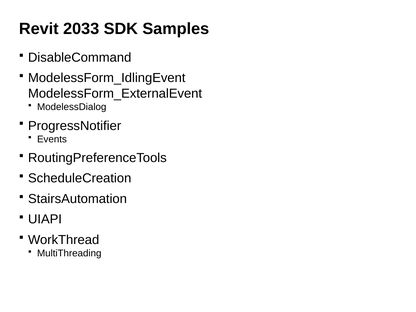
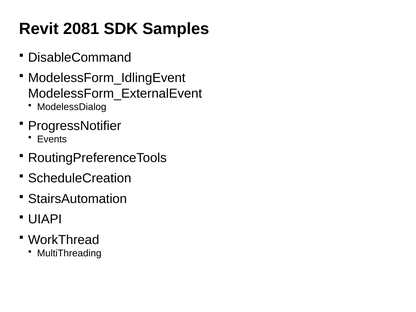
2033: 2033 -> 2081
